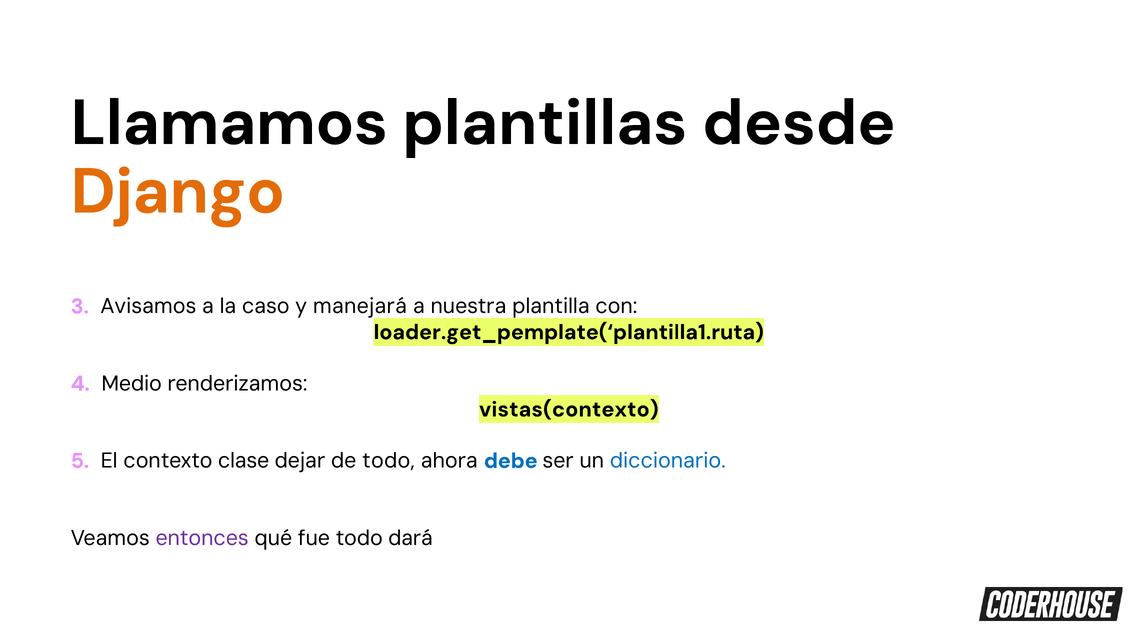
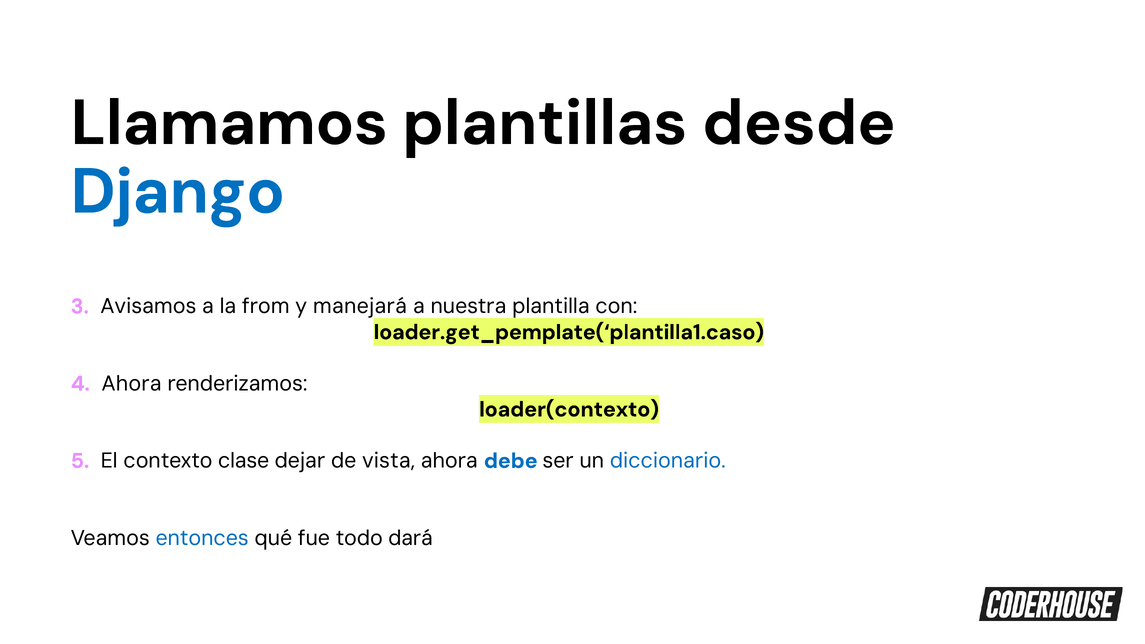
Django colour: orange -> blue
caso: caso -> from
loader.get_pemplate(‘plantilla1.ruta: loader.get_pemplate(‘plantilla1.ruta -> loader.get_pemplate(‘plantilla1.caso
4 Medio: Medio -> Ahora
vistas(contexto: vistas(contexto -> loader(contexto
de todo: todo -> vista
entonces colour: purple -> blue
